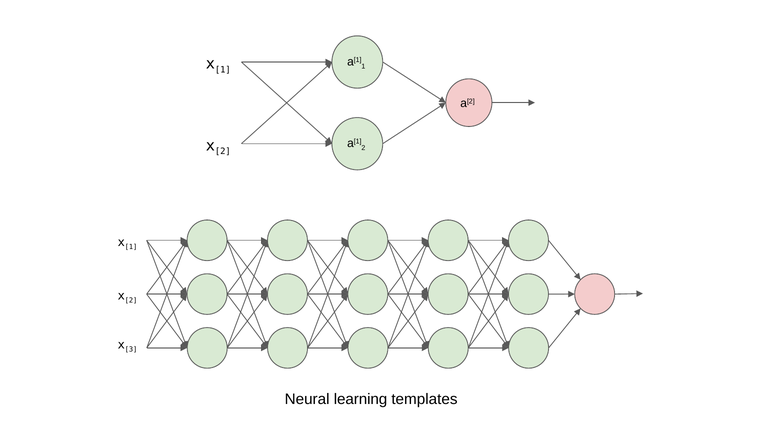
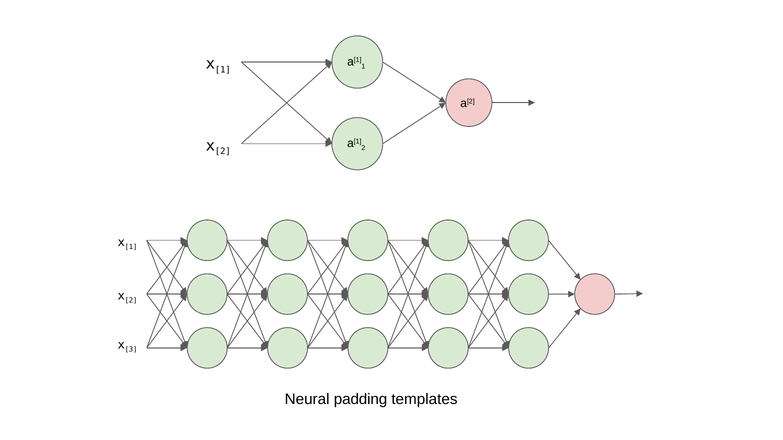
learning: learning -> padding
